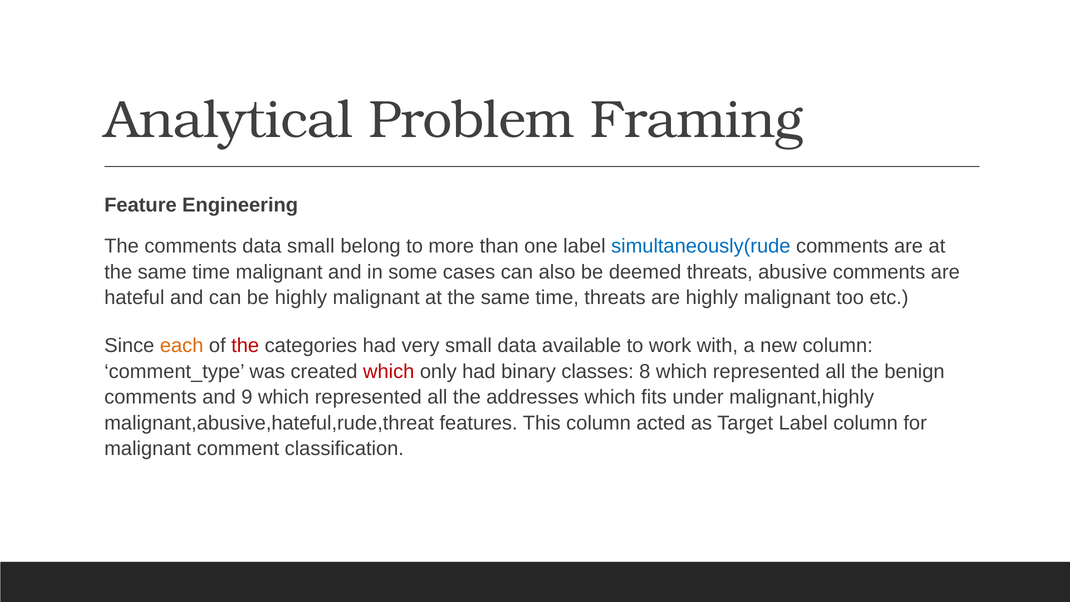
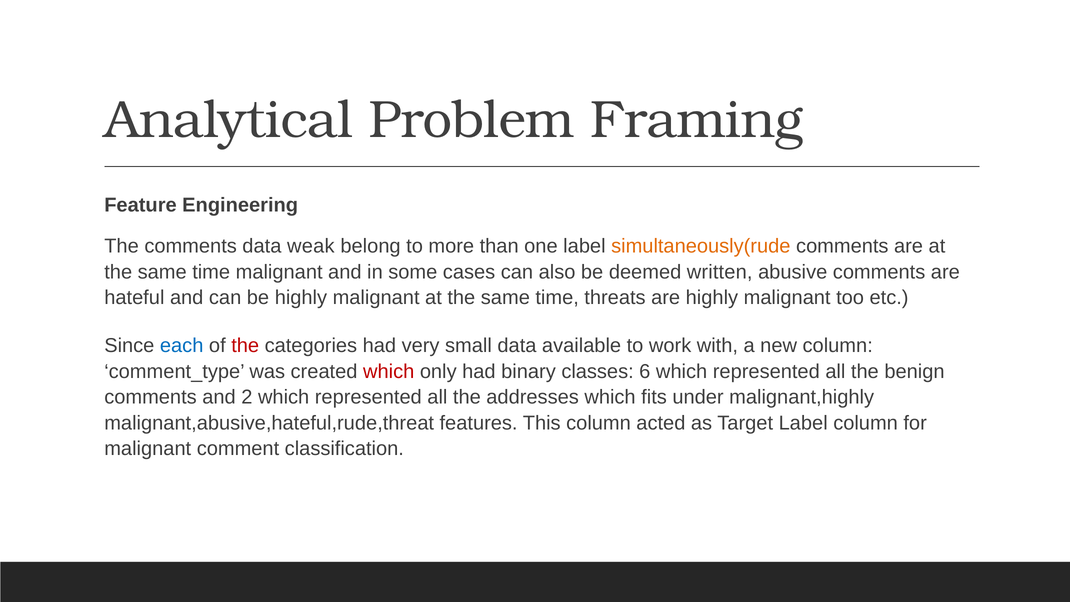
data small: small -> weak
simultaneously(rude colour: blue -> orange
deemed threats: threats -> written
each colour: orange -> blue
8: 8 -> 6
9: 9 -> 2
